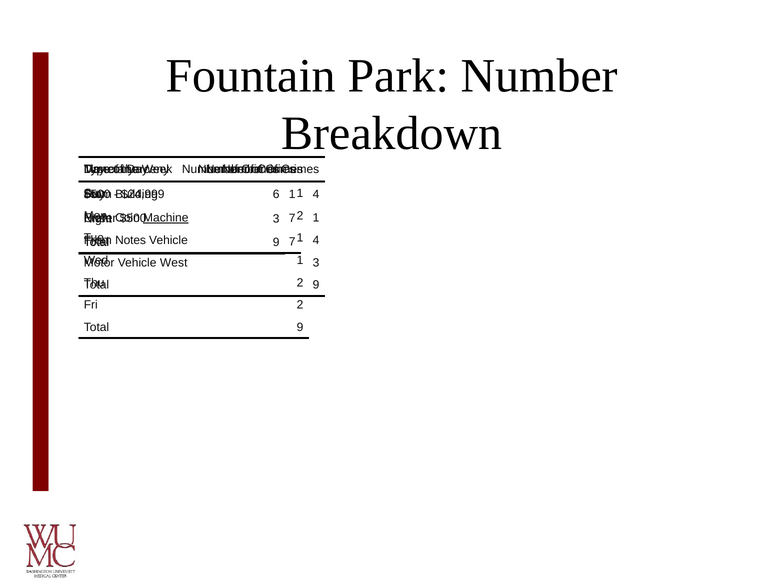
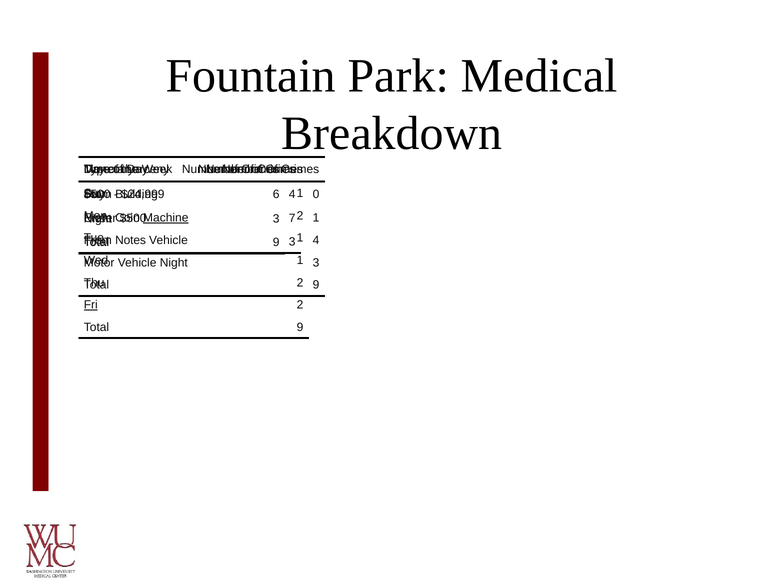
Park Number: Number -> Medical
1 at (292, 194): 1 -> 4
4 at (316, 194): 4 -> 0
7 at (292, 242): 7 -> 3
Vehicle West: West -> Night
Fri underline: none -> present
